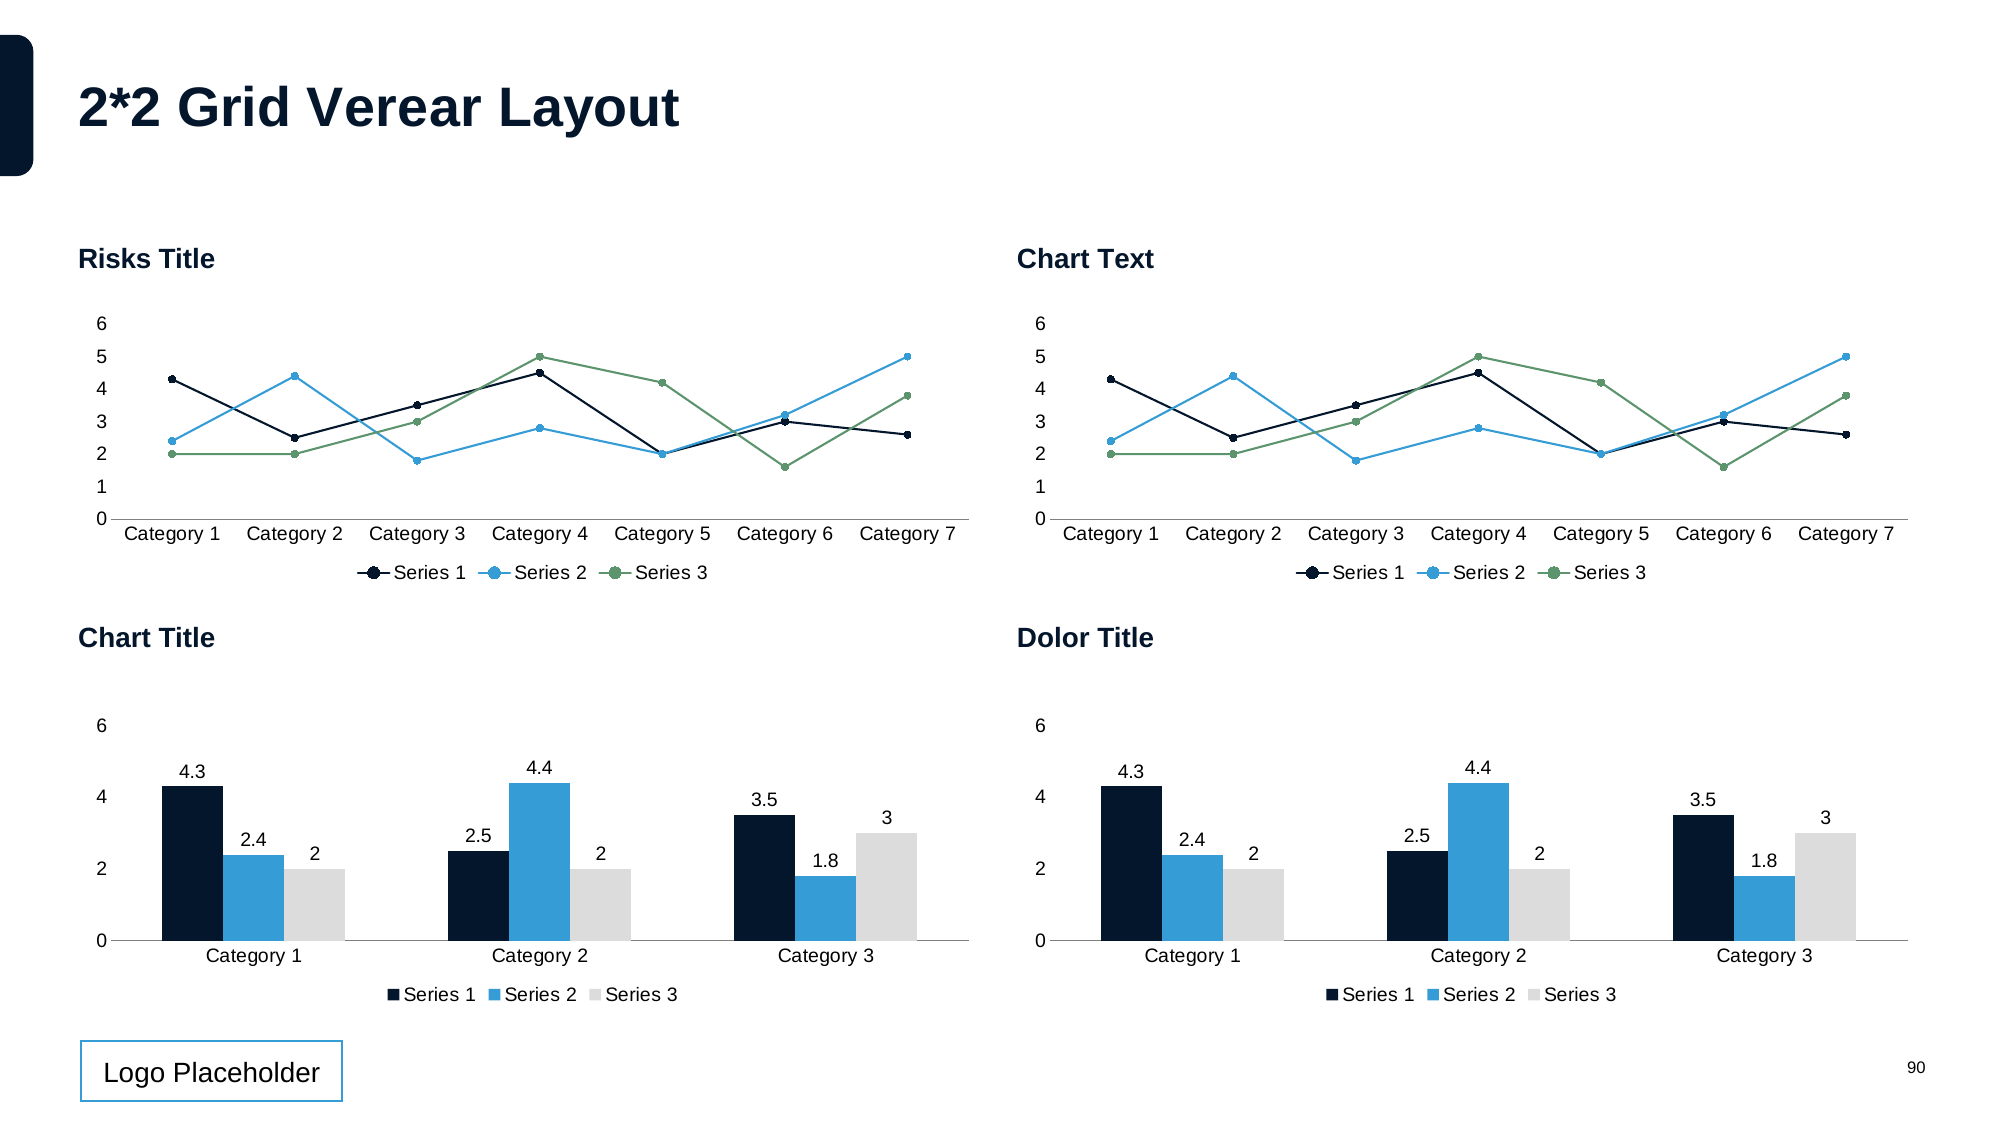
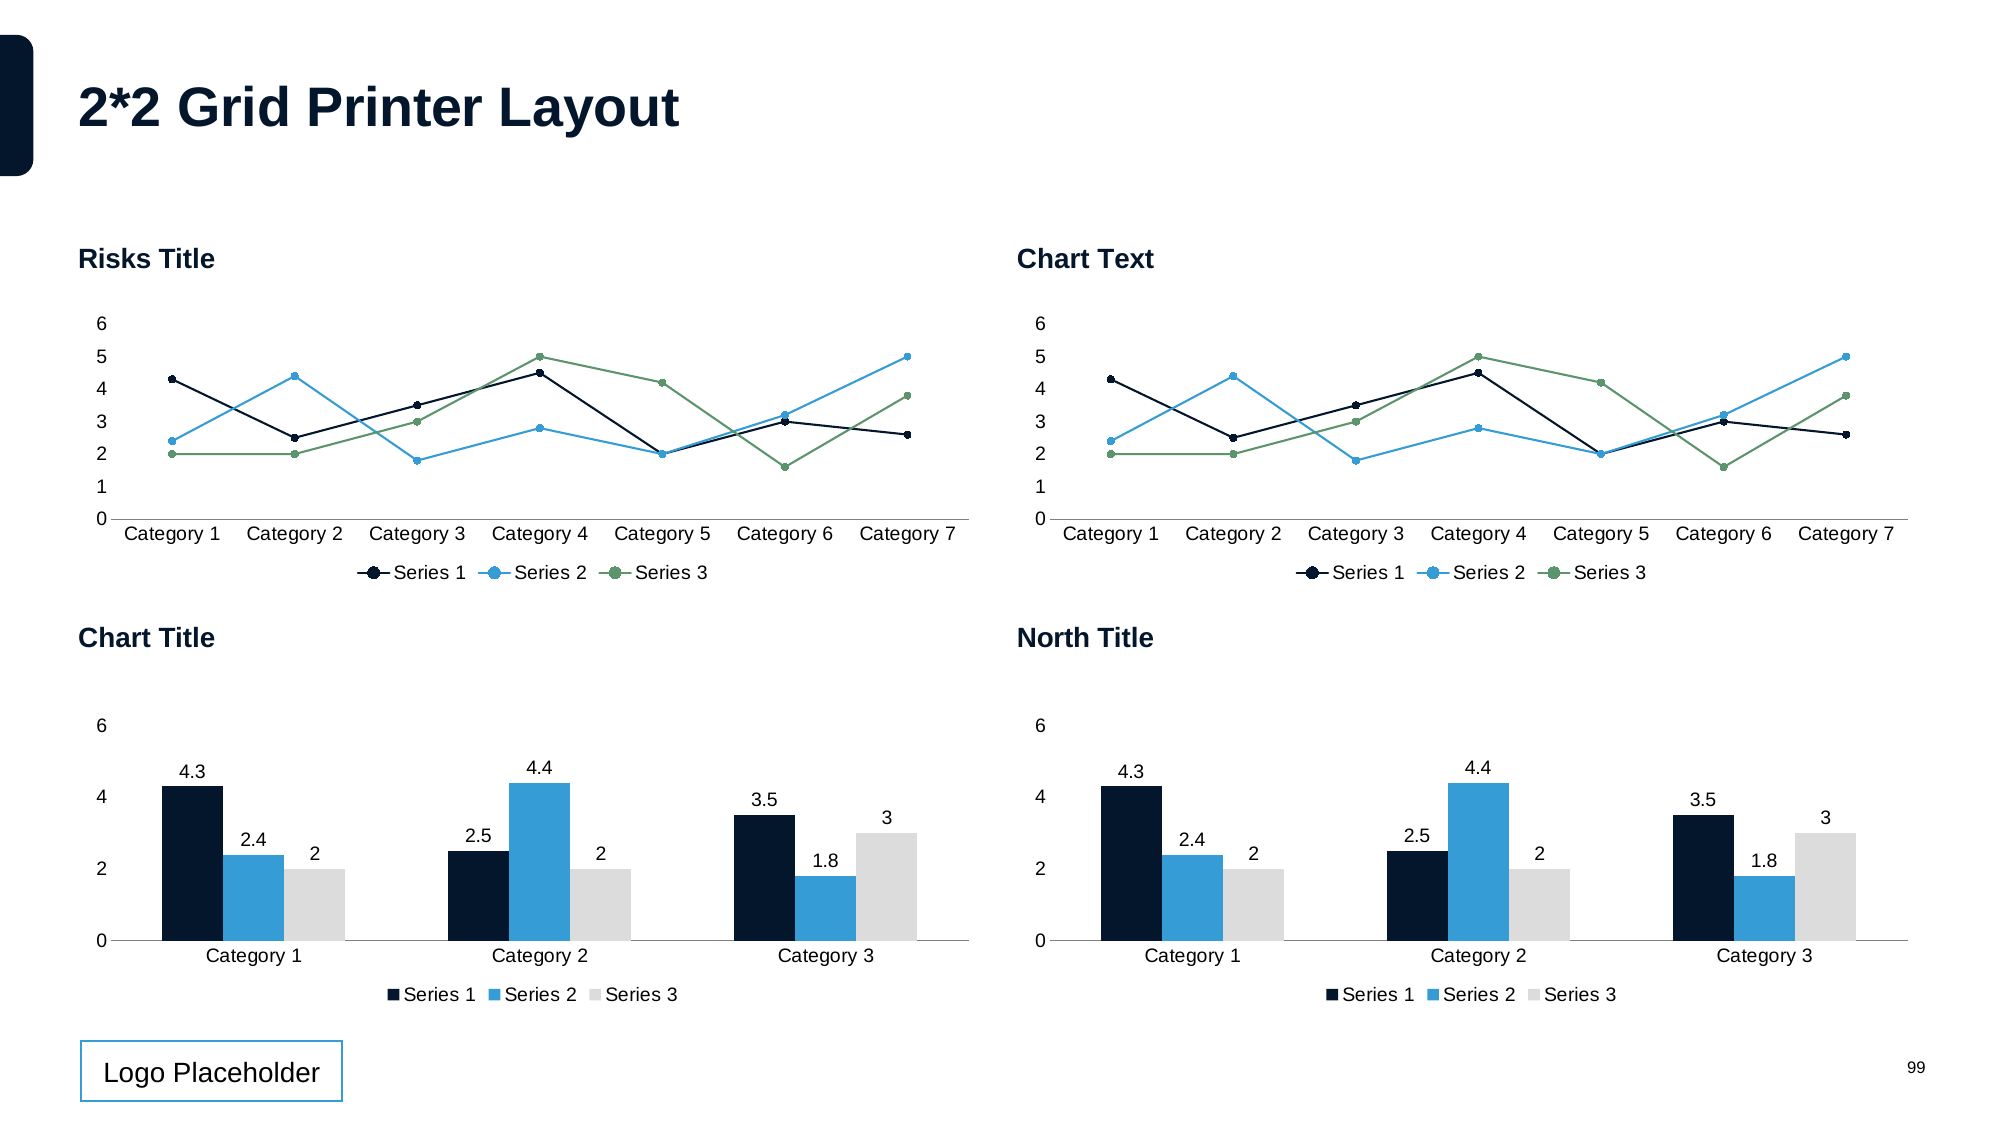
Verear: Verear -> Printer
Dolor: Dolor -> North
90: 90 -> 99
